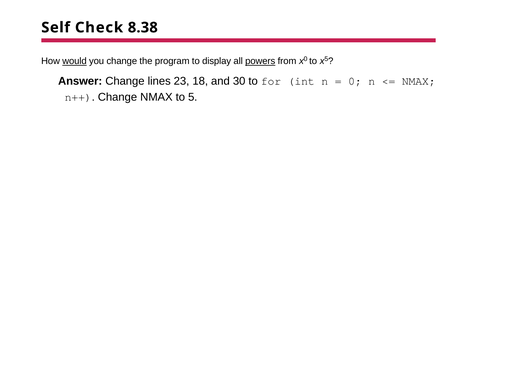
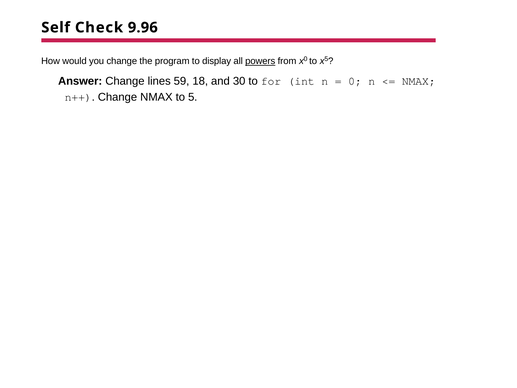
8.38: 8.38 -> 9.96
would underline: present -> none
23: 23 -> 59
